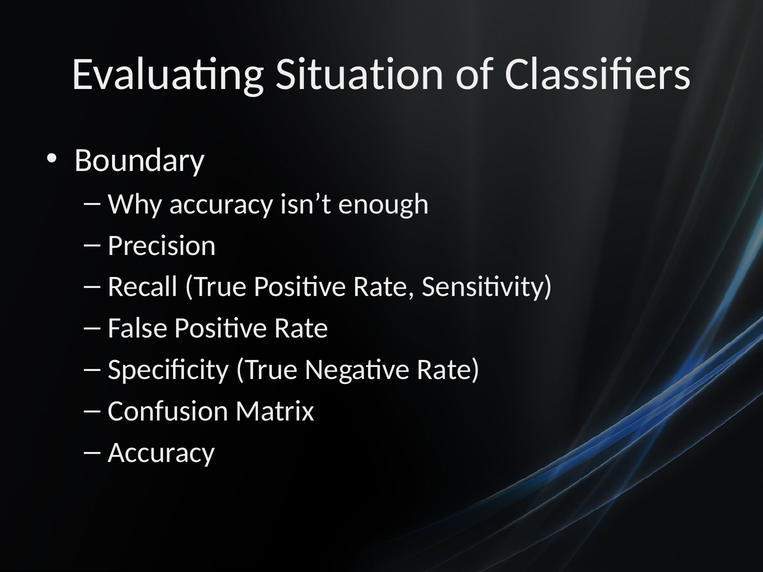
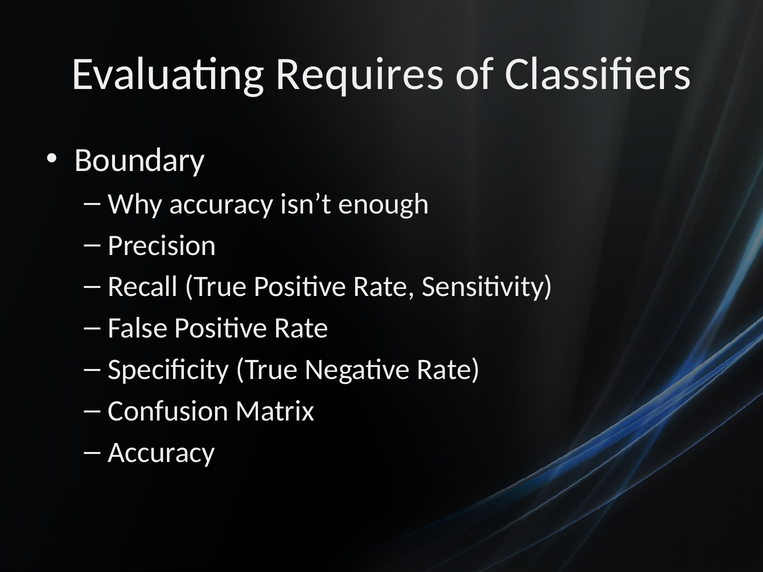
Situation: Situation -> Requires
